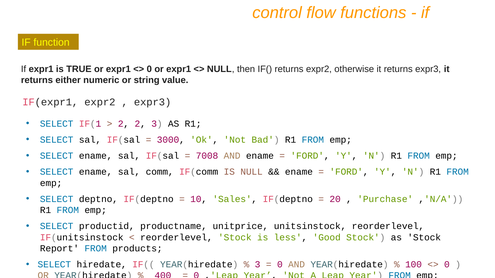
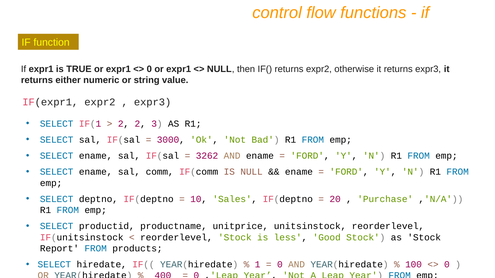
7008: 7008 -> 3262
3 at (258, 265): 3 -> 1
